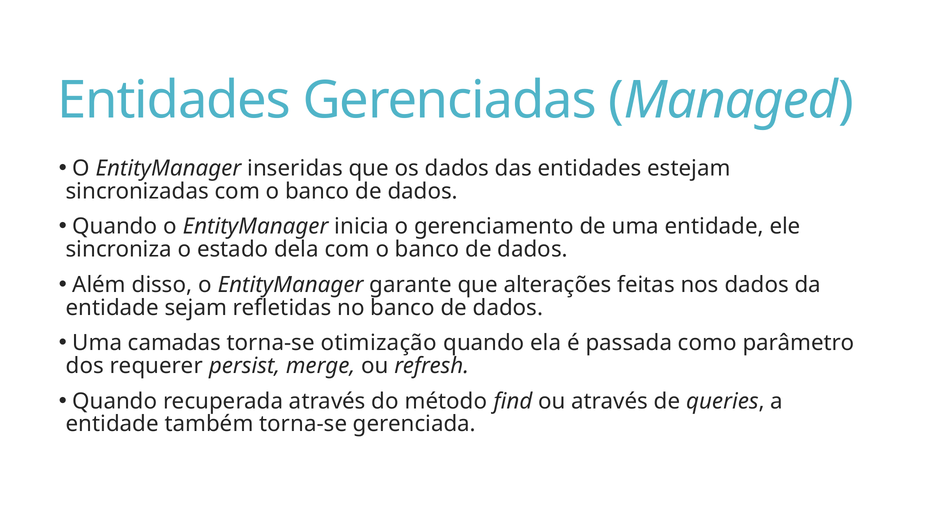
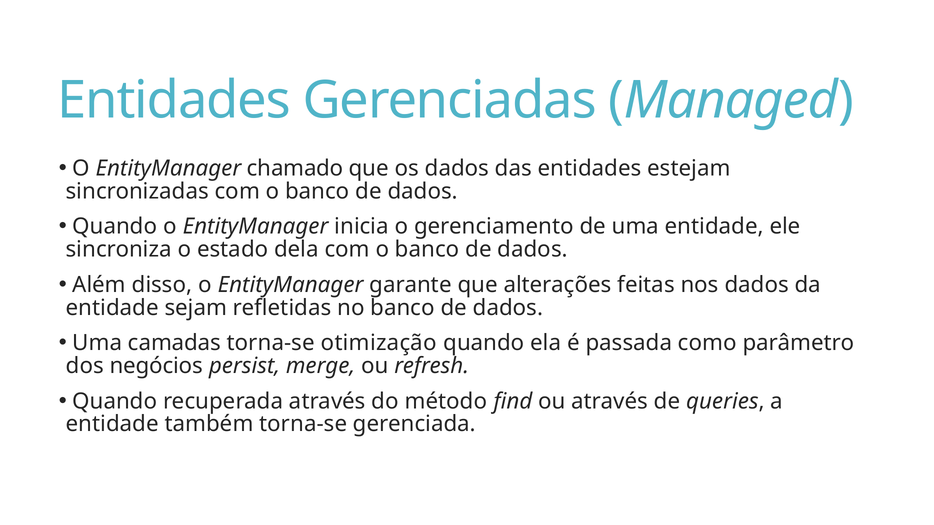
inseridas: inseridas -> chamado
requerer: requerer -> negócios
